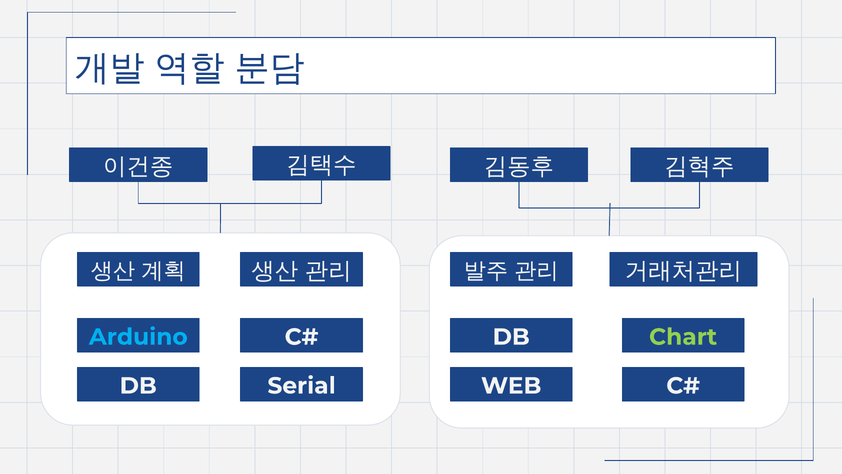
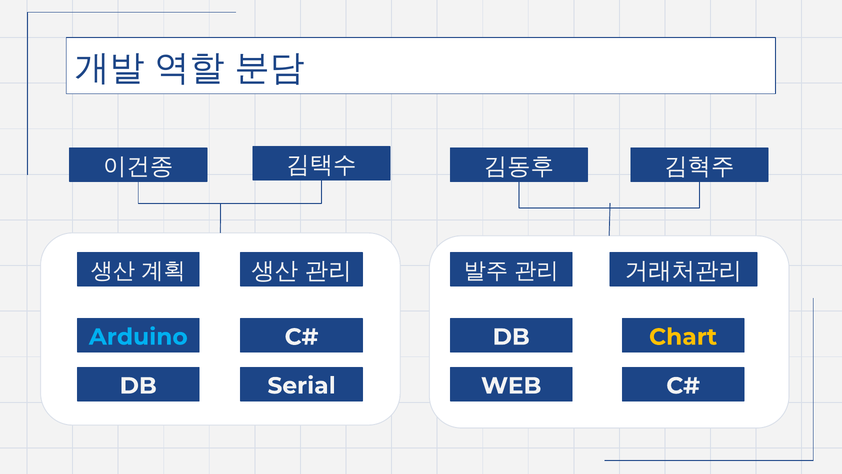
Chart colour: light green -> yellow
